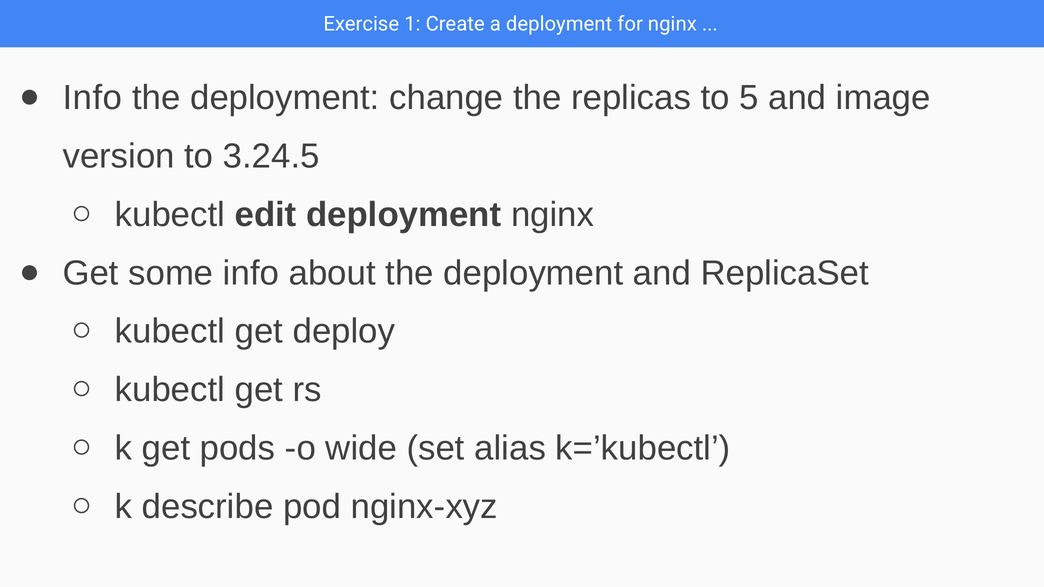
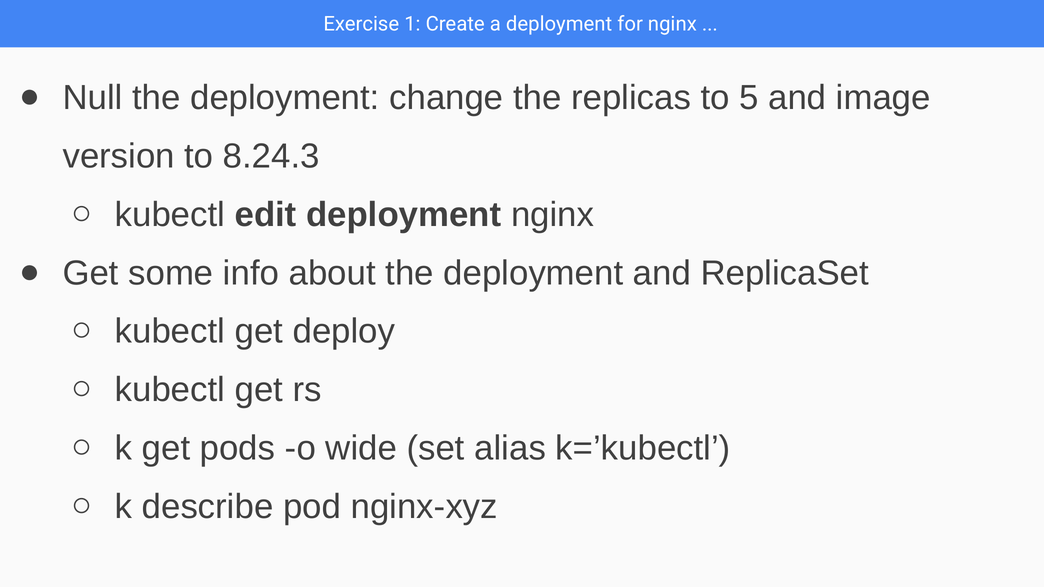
Info at (92, 98): Info -> Null
3.24.5: 3.24.5 -> 8.24.3
